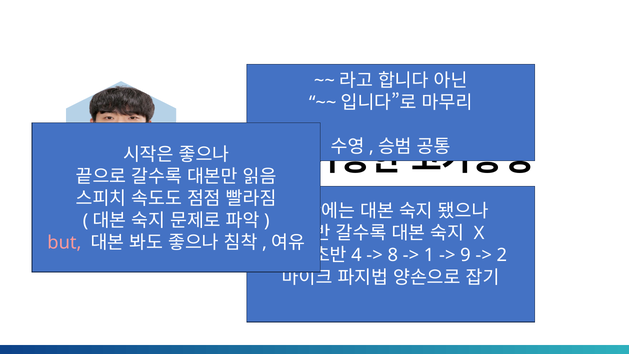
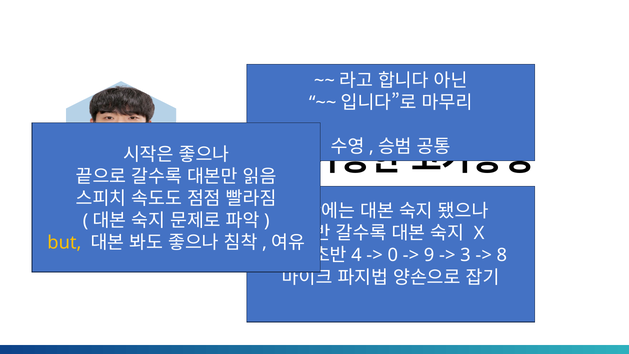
but colour: pink -> yellow
8: 8 -> 0
1: 1 -> 9
9: 9 -> 3
2: 2 -> 8
